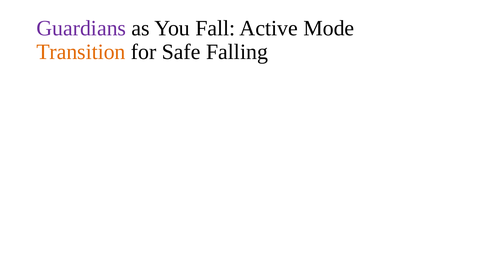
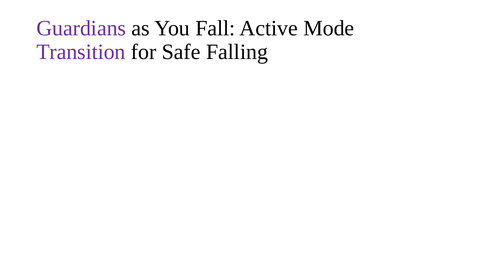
Transition colour: orange -> purple
